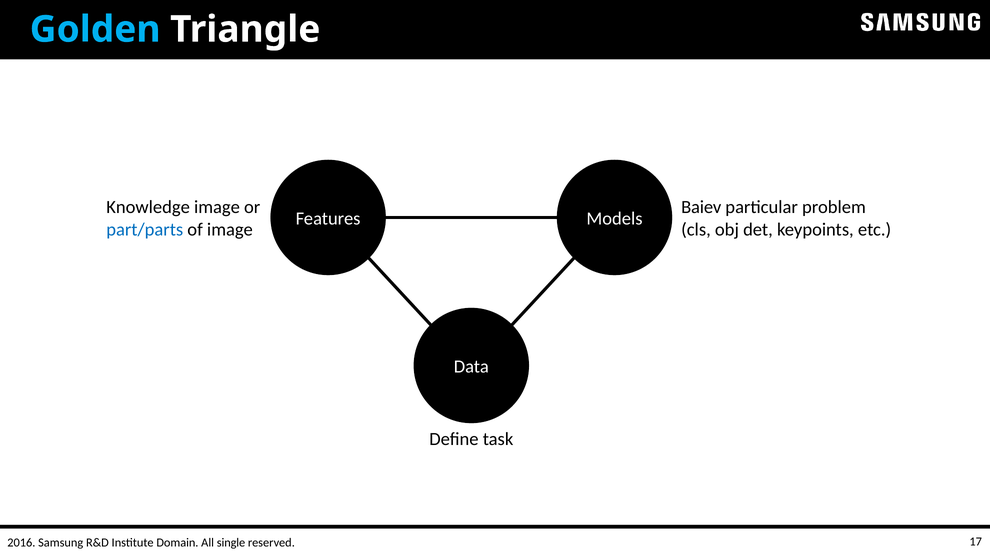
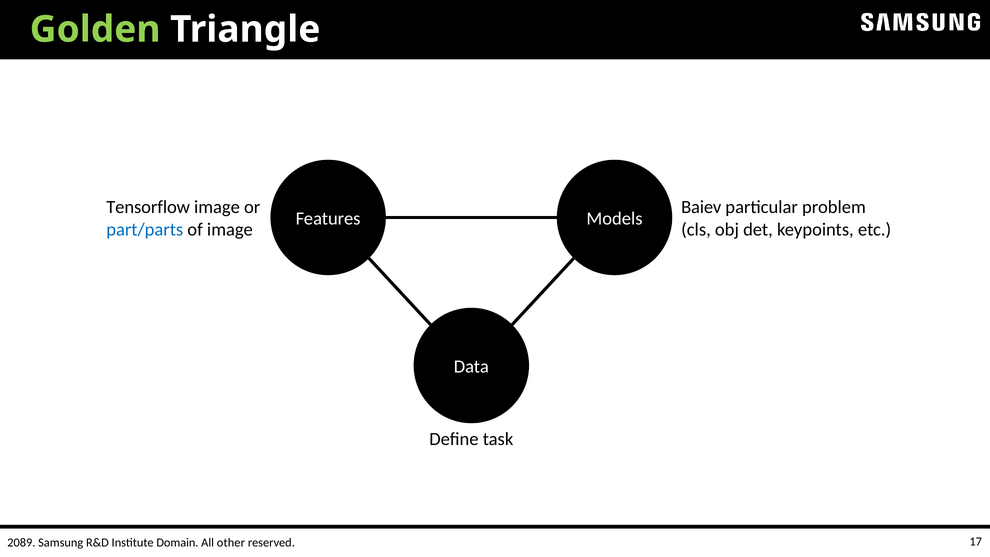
Golden colour: light blue -> light green
Knowledge: Knowledge -> Tensorflow
2016: 2016 -> 2089
single: single -> other
